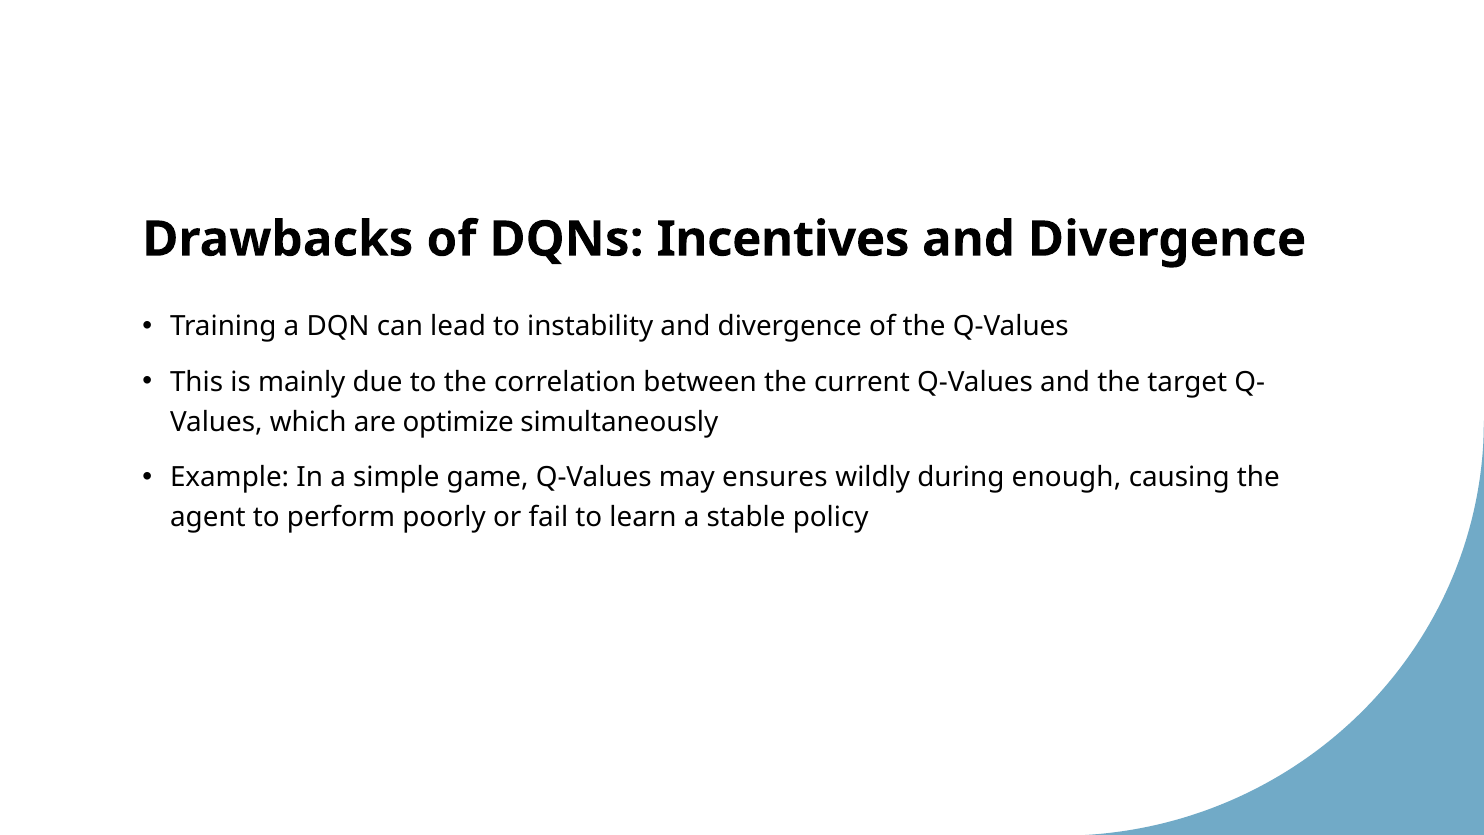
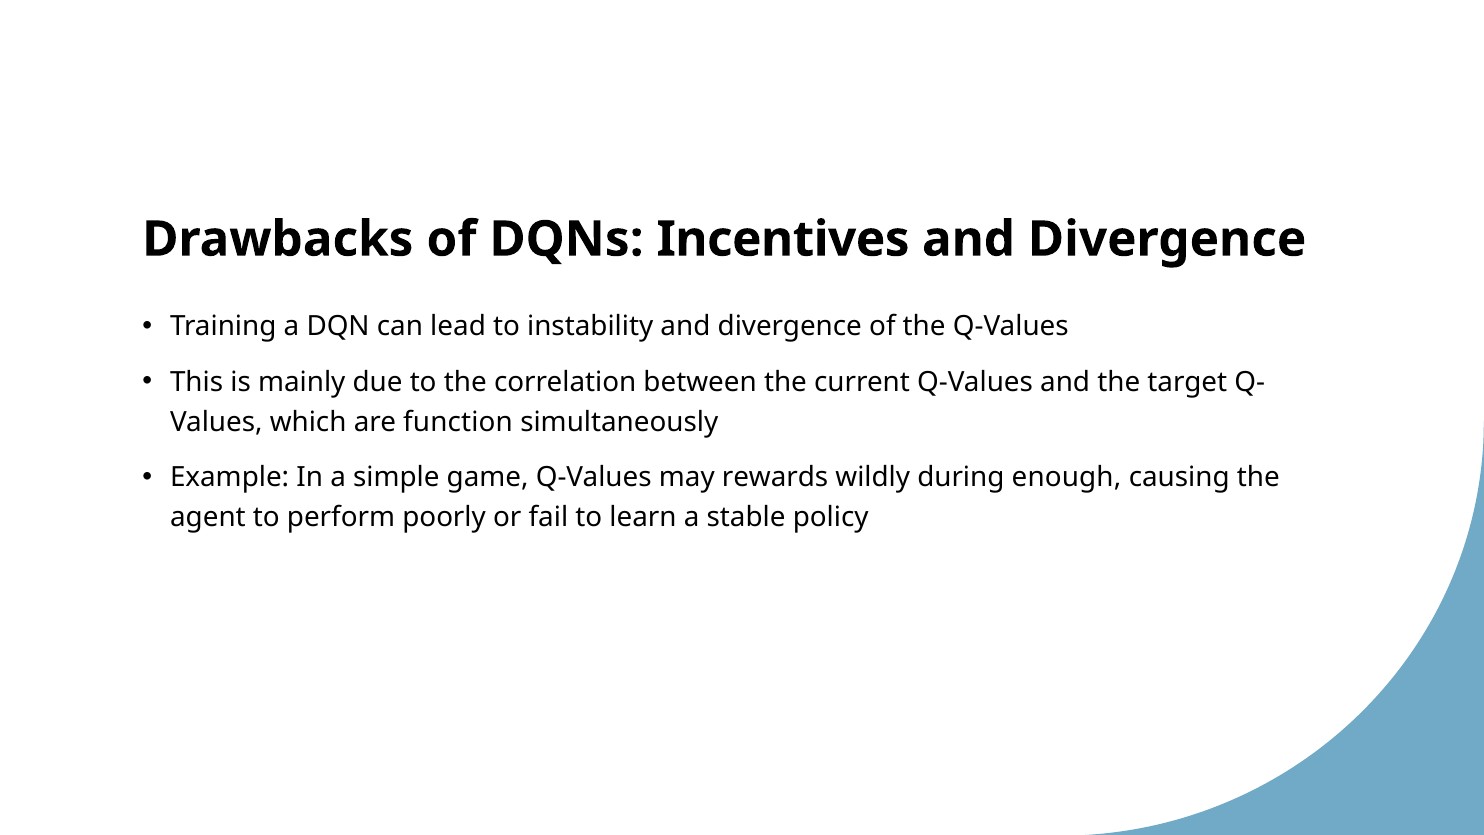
optimize: optimize -> function
ensures: ensures -> rewards
